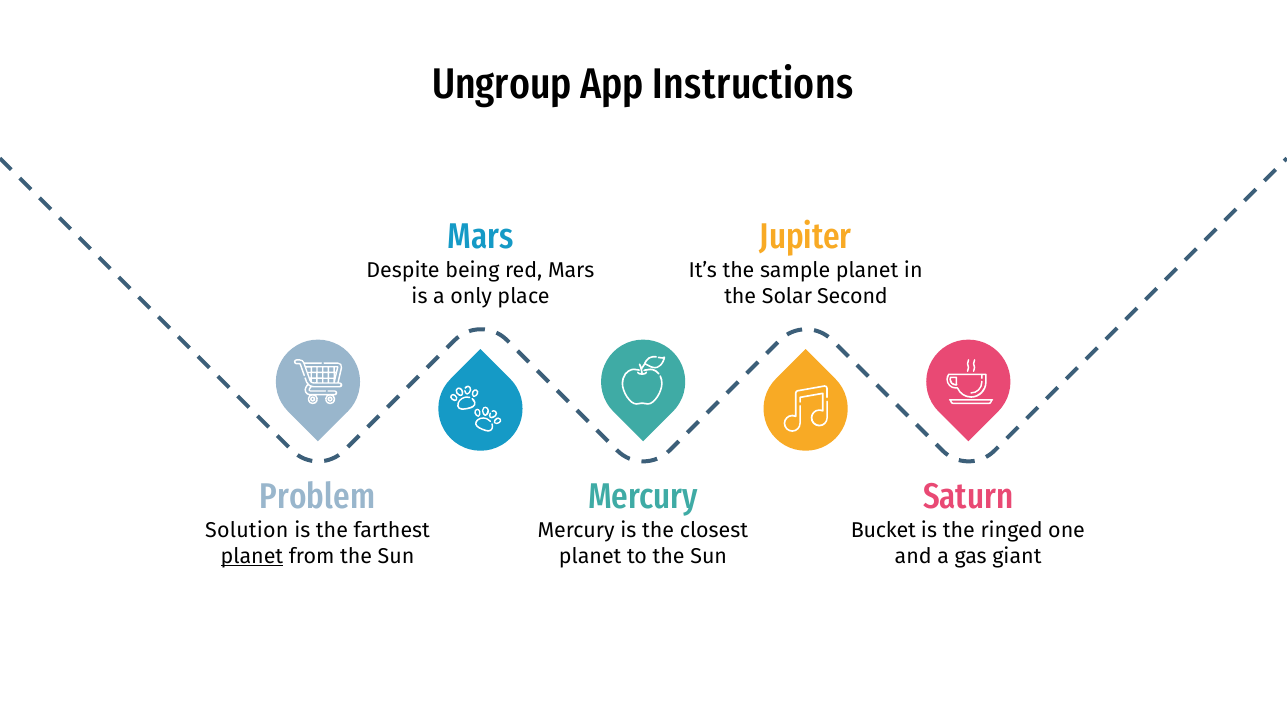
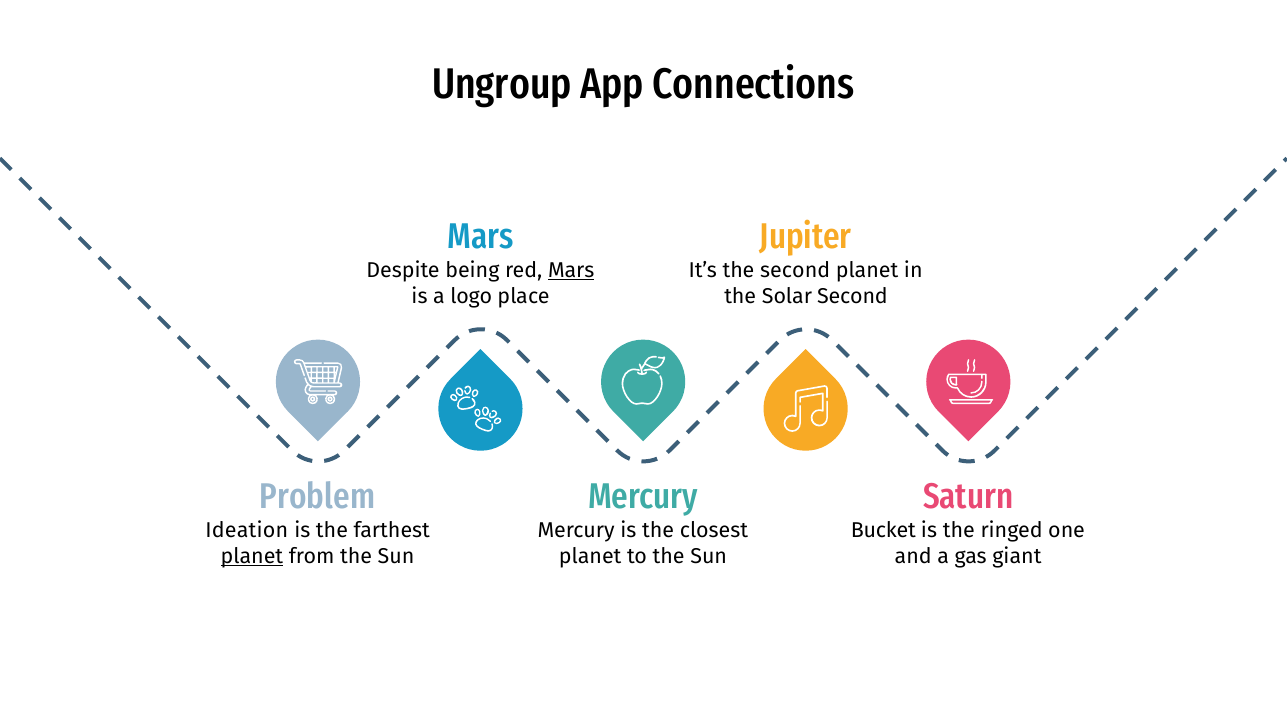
Instructions: Instructions -> Connections
Mars at (571, 270) underline: none -> present
the sample: sample -> second
only: only -> logo
Solution: Solution -> Ideation
